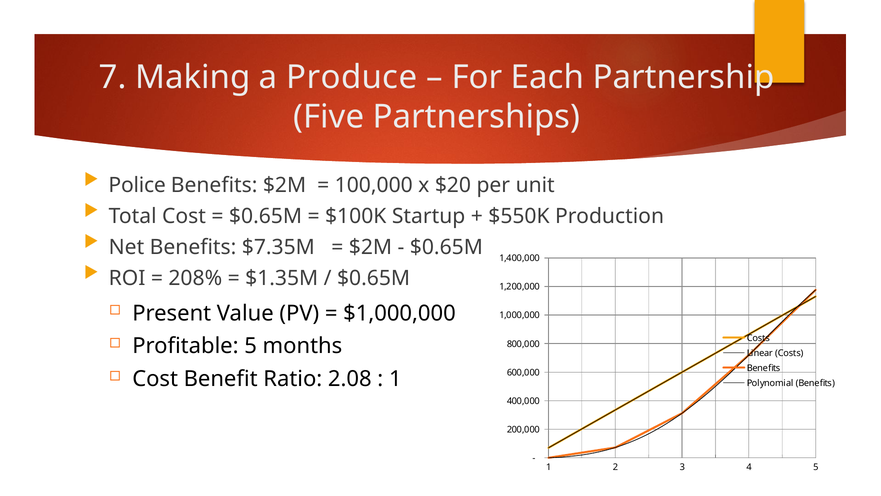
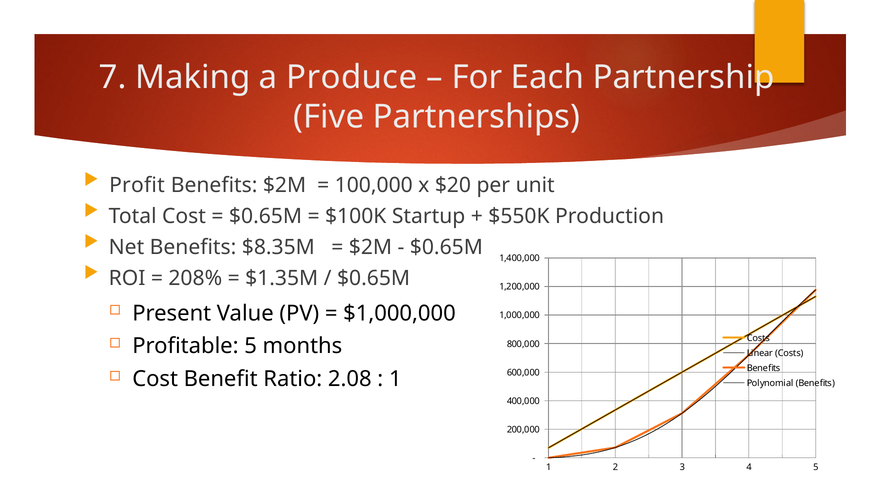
Police: Police -> Profit
$7.35M: $7.35M -> $8.35M
